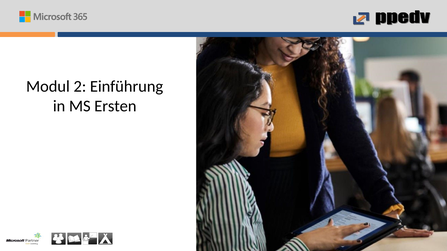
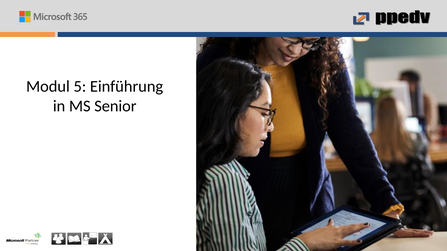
2: 2 -> 5
Ersten: Ersten -> Senior
